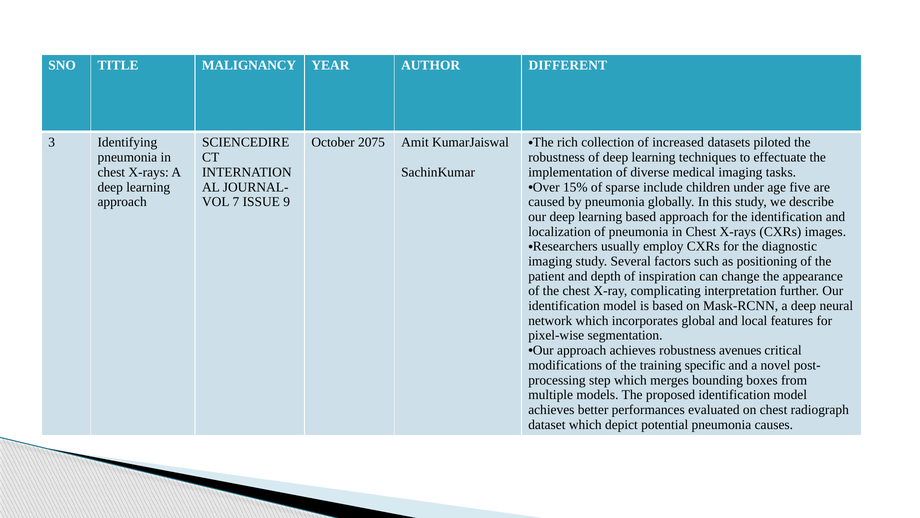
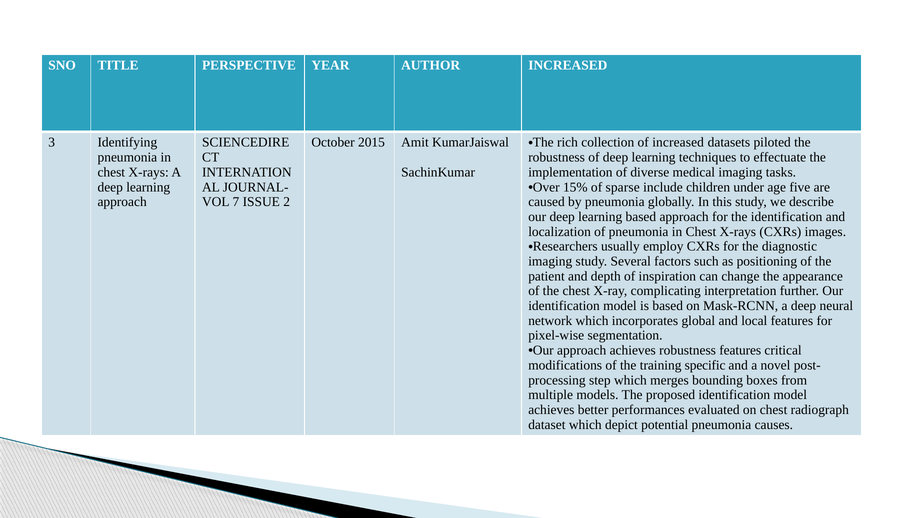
MALIGNANCY: MALIGNANCY -> PERSPECTIVE
AUTHOR DIFFERENT: DIFFERENT -> INCREASED
2075: 2075 -> 2015
9: 9 -> 2
robustness avenues: avenues -> features
